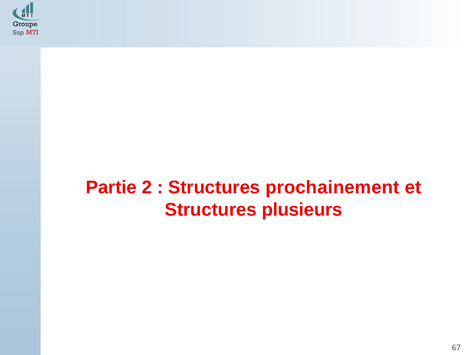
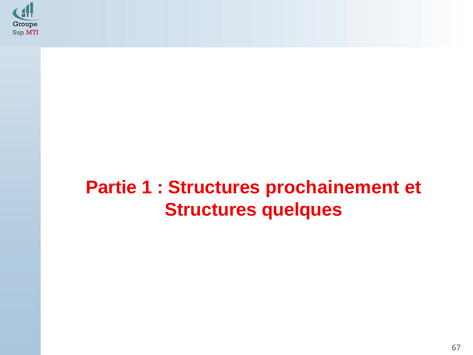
2: 2 -> 1
plusieurs: plusieurs -> quelques
